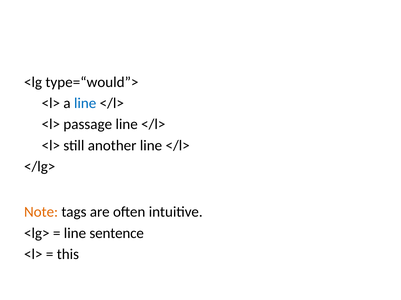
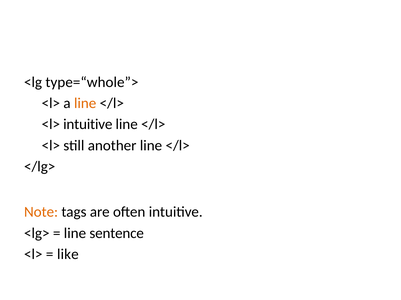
type=“would”>: type=“would”> -> type=“whole”>
line at (85, 103) colour: blue -> orange
<l> passage: passage -> intuitive
this: this -> like
